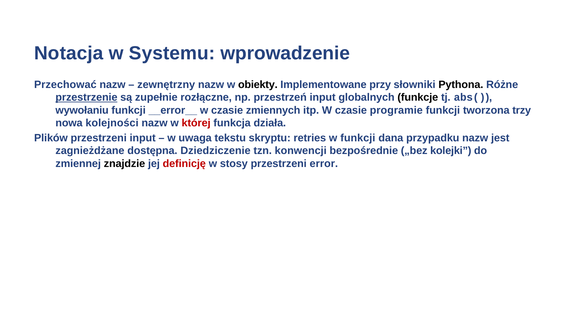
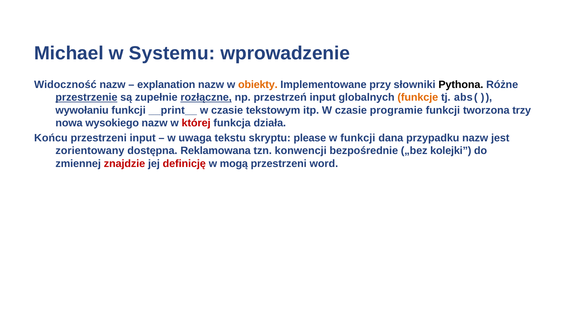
Notacja: Notacja -> Michael
Przechować: Przechować -> Widoczność
zewnętrzny: zewnętrzny -> explanation
obiekty colour: black -> orange
rozłączne underline: none -> present
funkcje colour: black -> orange
__error__: __error__ -> __print__
zmiennych: zmiennych -> tekstowym
kolejności: kolejności -> wysokiego
Plików: Plików -> Końcu
retries: retries -> please
zagnieżdżane: zagnieżdżane -> zorientowany
Dziedziczenie: Dziedziczenie -> Reklamowana
znajdzie colour: black -> red
stosy: stosy -> mogą
error: error -> word
